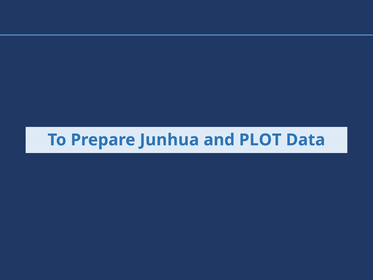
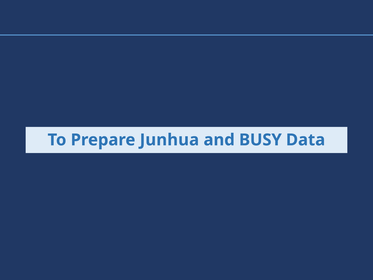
PLOT: PLOT -> BUSY
